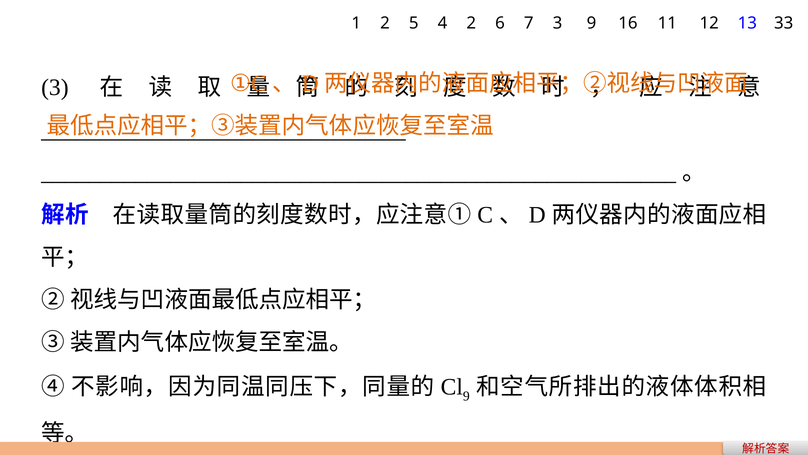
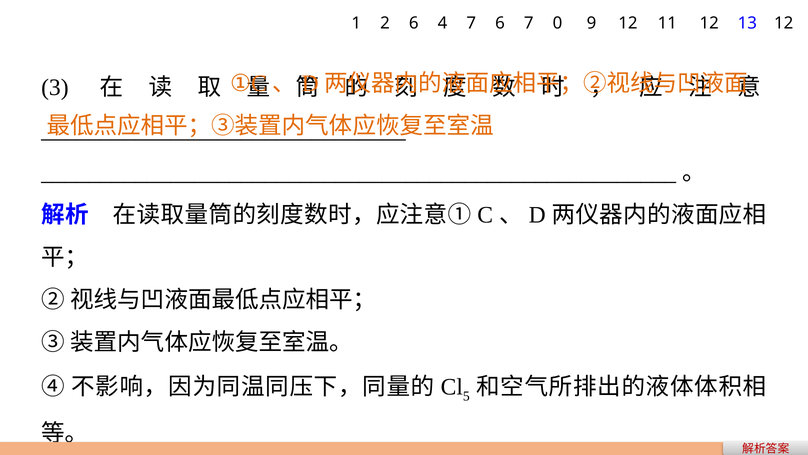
2 5: 5 -> 6
4 2: 2 -> 7
7 3: 3 -> 0
9 16: 16 -> 12
13 33: 33 -> 12
9 at (466, 396): 9 -> 5
